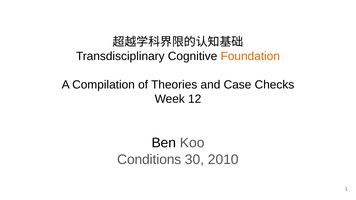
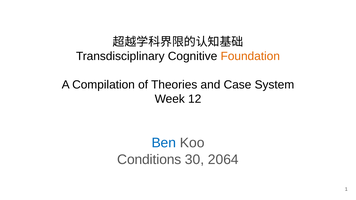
Checks: Checks -> System
Ben colour: black -> blue
2010: 2010 -> 2064
